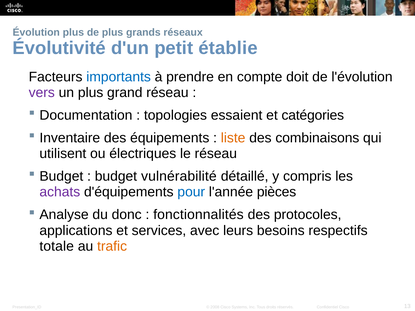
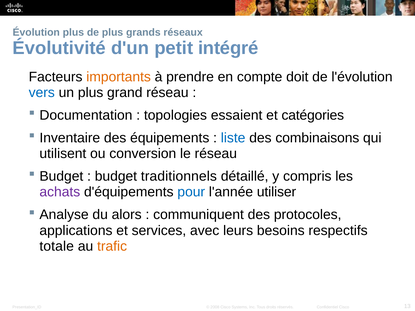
établie: établie -> intégré
importants colour: blue -> orange
vers colour: purple -> blue
liste colour: orange -> blue
électriques: électriques -> conversion
vulnérabilité: vulnérabilité -> traditionnels
pièces: pièces -> utiliser
donc: donc -> alors
fonctionnalités: fonctionnalités -> communiquent
